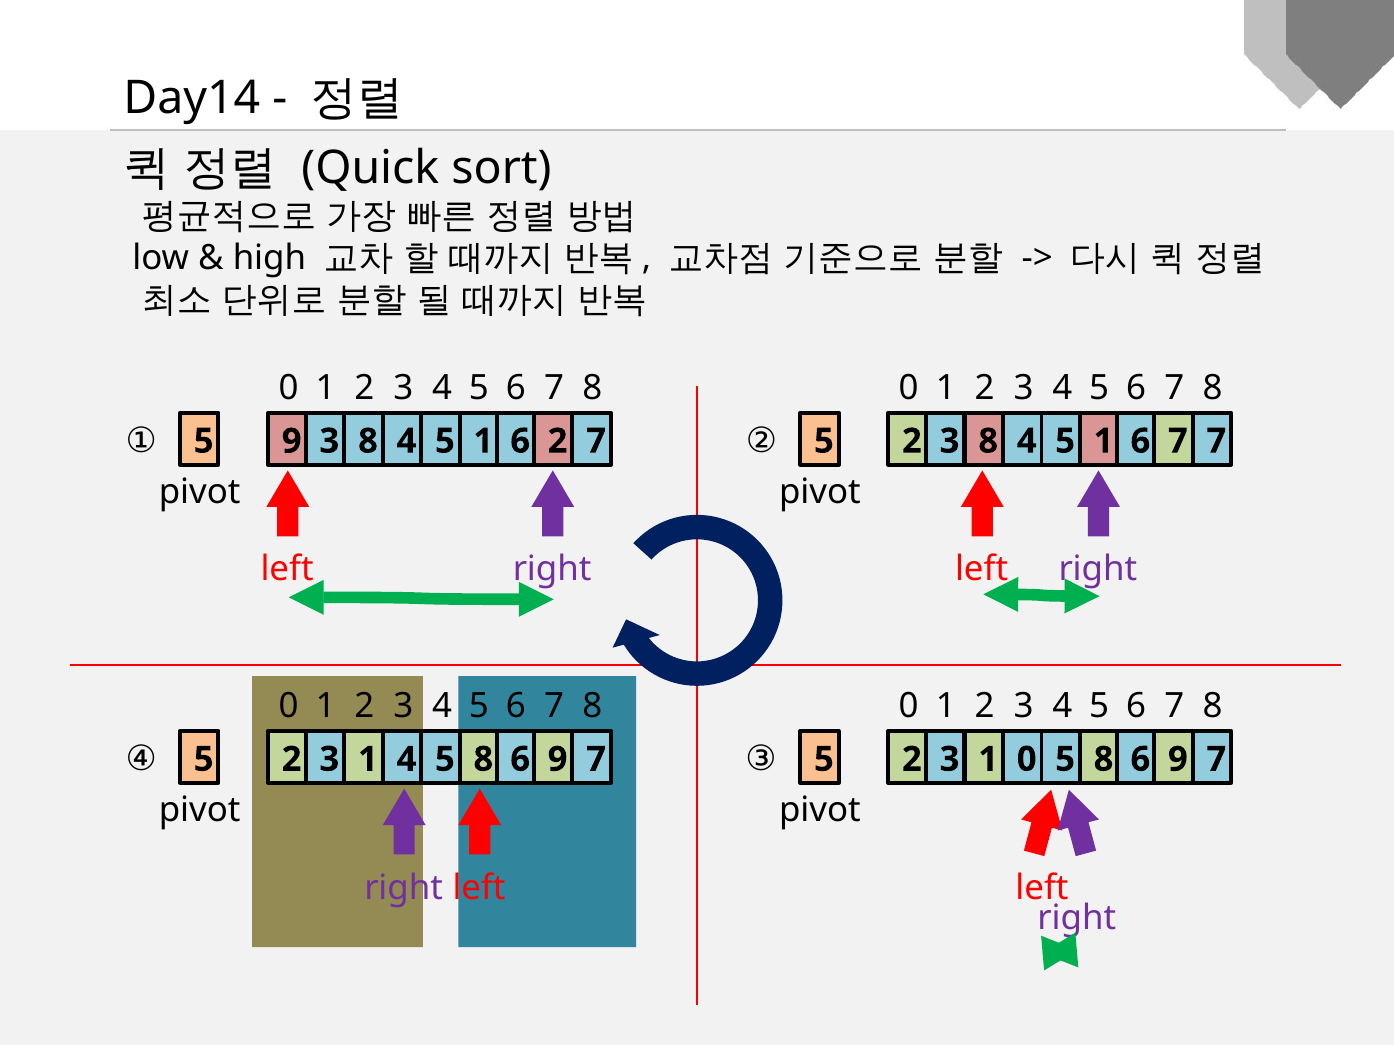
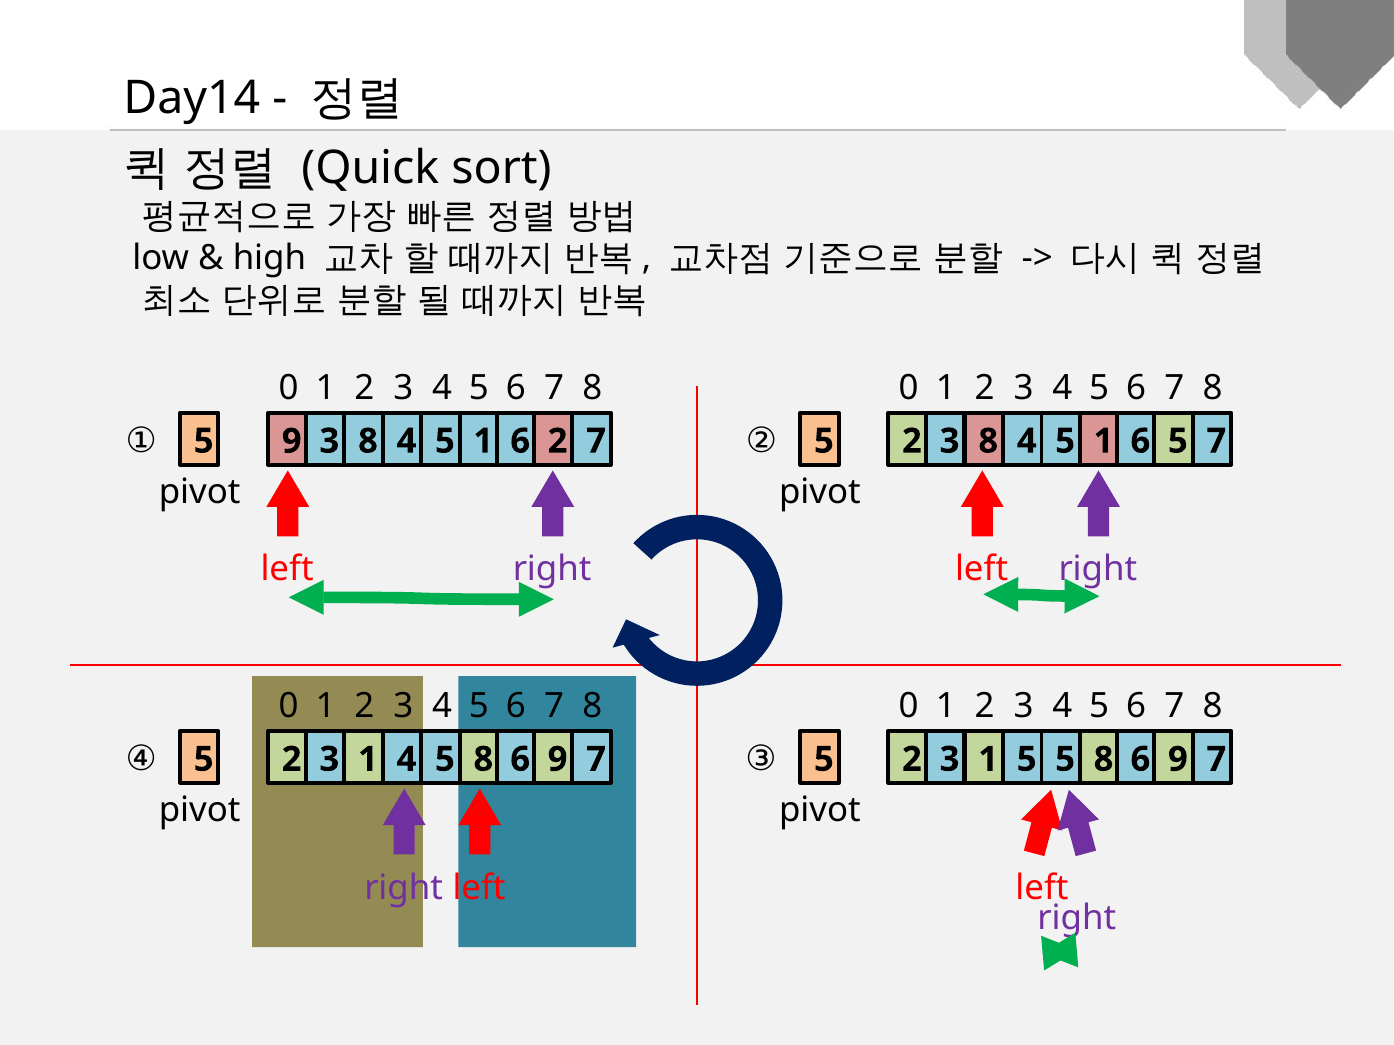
1 6 7: 7 -> 5
1 0: 0 -> 5
